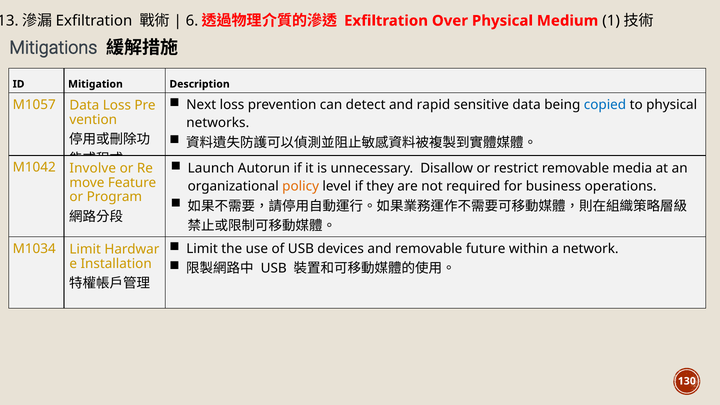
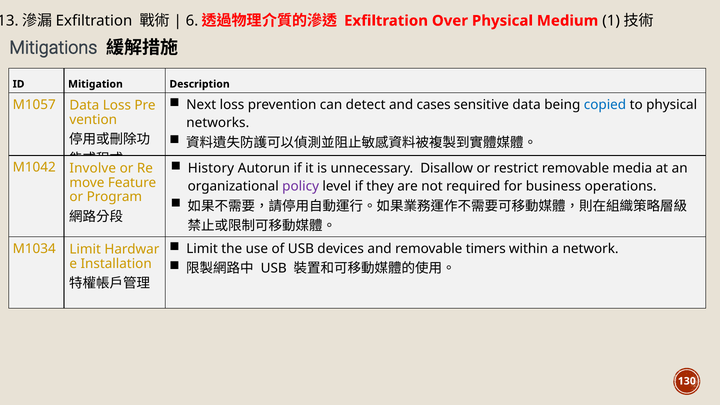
rapid: rapid -> cases
Launch: Launch -> History
policy colour: orange -> purple
future: future -> timers
